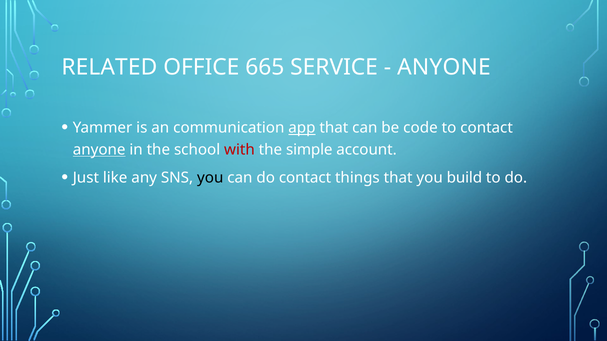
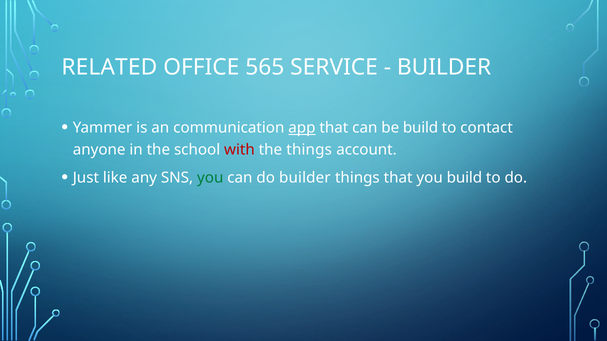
665: 665 -> 565
ANYONE at (444, 67): ANYONE -> BUILDER
be code: code -> build
anyone at (99, 150) underline: present -> none
the simple: simple -> things
you at (210, 178) colour: black -> green
do contact: contact -> builder
